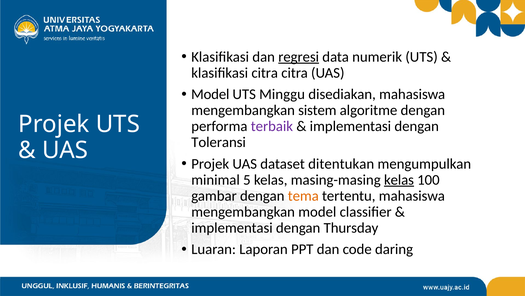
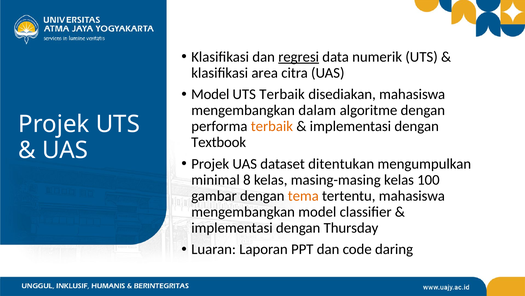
klasifikasi citra: citra -> area
UTS Minggu: Minggu -> Terbaik
sistem: sistem -> dalam
terbaik at (272, 126) colour: purple -> orange
Toleransi: Toleransi -> Textbook
5: 5 -> 8
kelas at (399, 179) underline: present -> none
